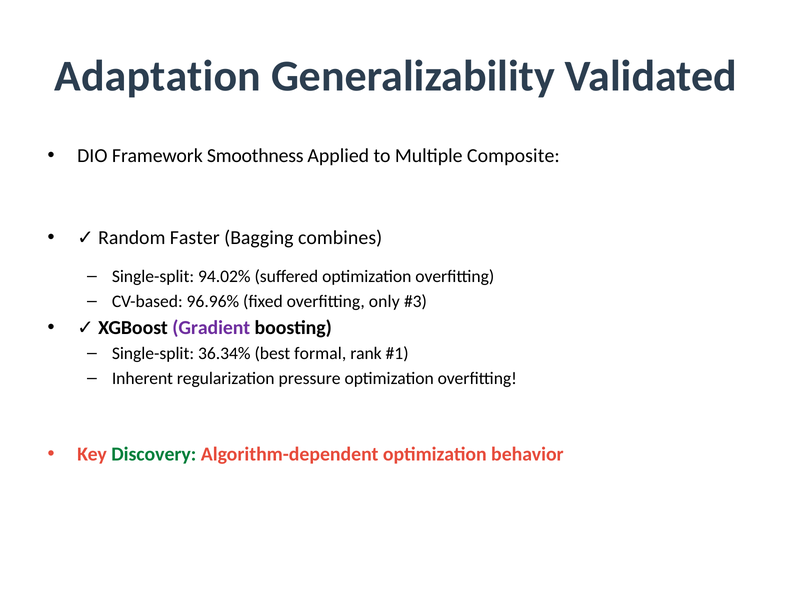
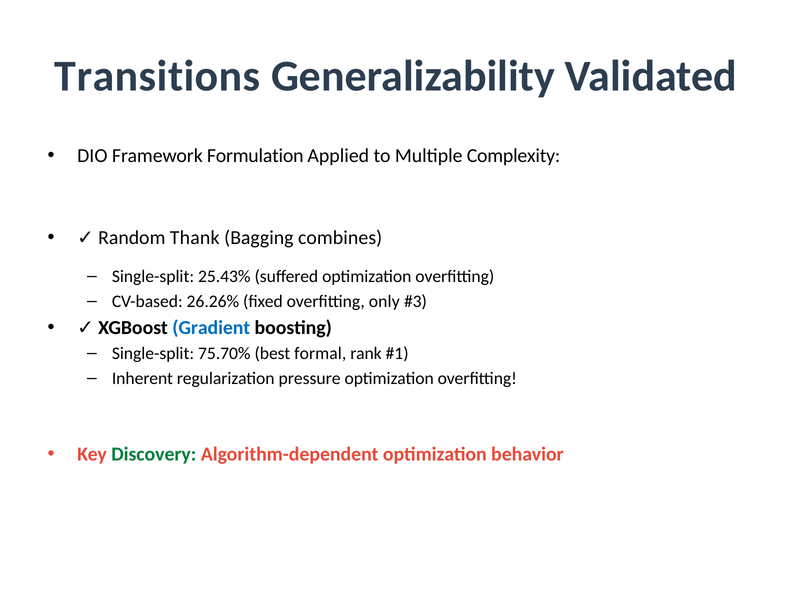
Adaptation: Adaptation -> Transitions
Smoothness: Smoothness -> Formulation
Composite: Composite -> Complexity
Faster: Faster -> Thank
94.02%: 94.02% -> 25.43%
96.96%: 96.96% -> 26.26%
Gradient colour: purple -> blue
36.34%: 36.34% -> 75.70%
